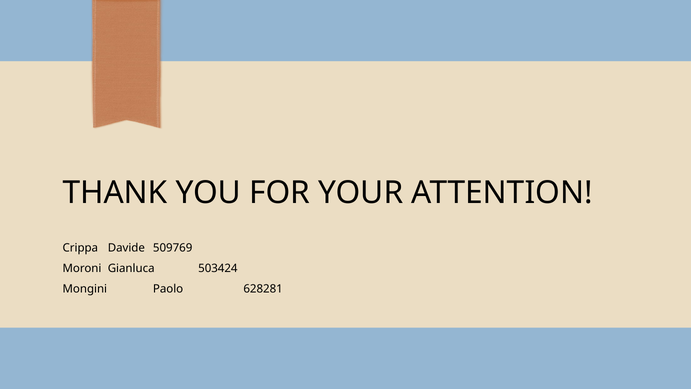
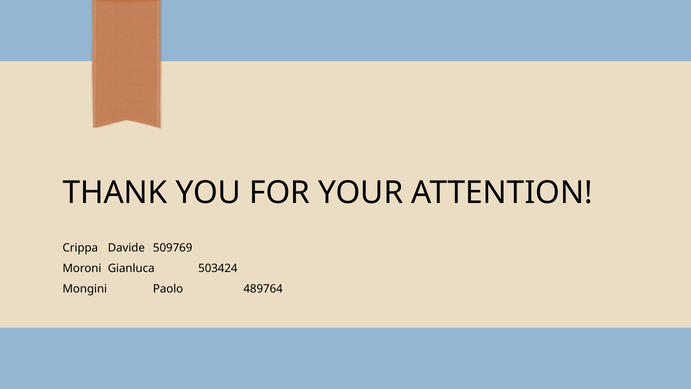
628281: 628281 -> 489764
